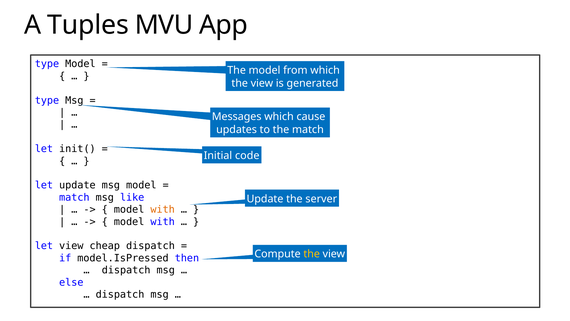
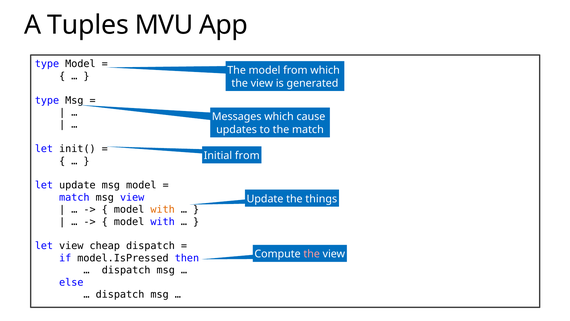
Initial code: code -> from
msg like: like -> view
server: server -> things
the at (312, 254) colour: yellow -> pink
